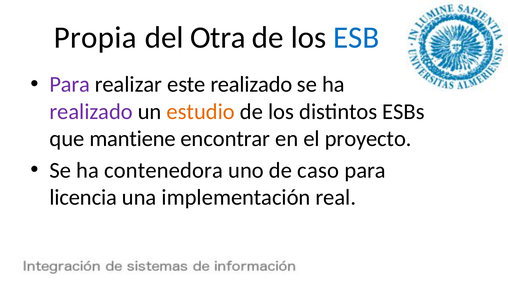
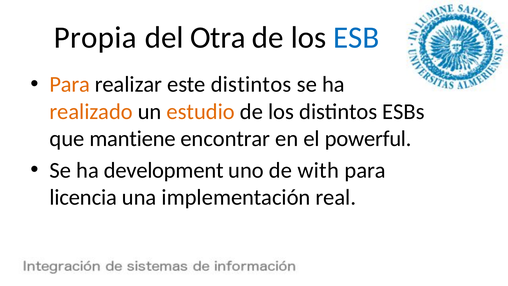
Para at (70, 84) colour: purple -> orange
este realizado: realizado -> distintos
realizado at (91, 111) colour: purple -> orange
proyecto: proyecto -> powerful
contenedora: contenedora -> development
caso: caso -> with
